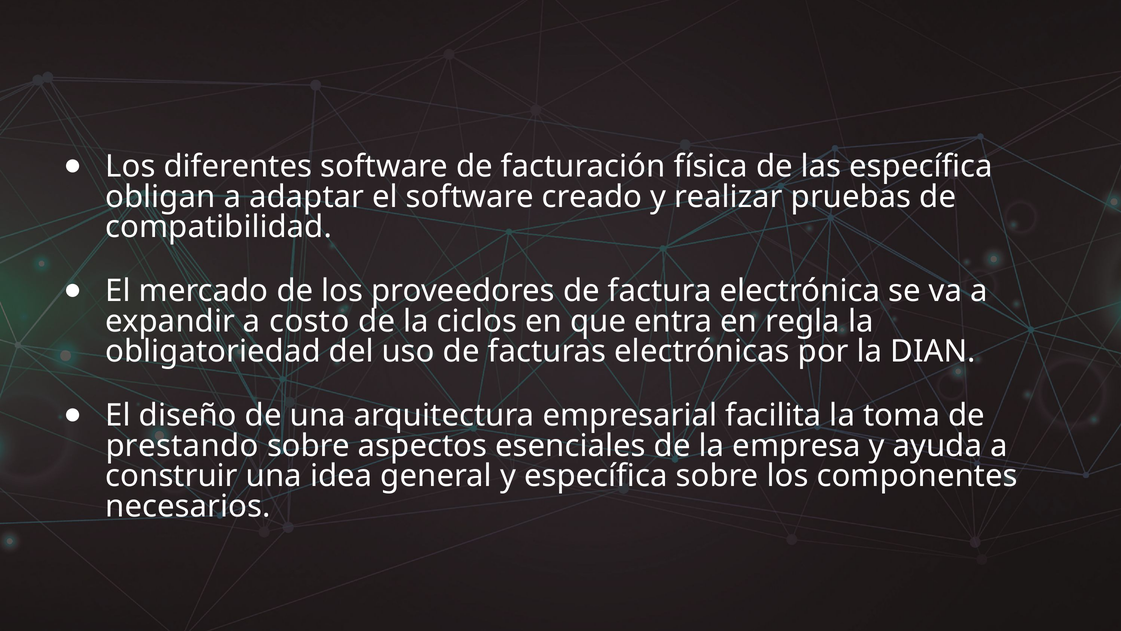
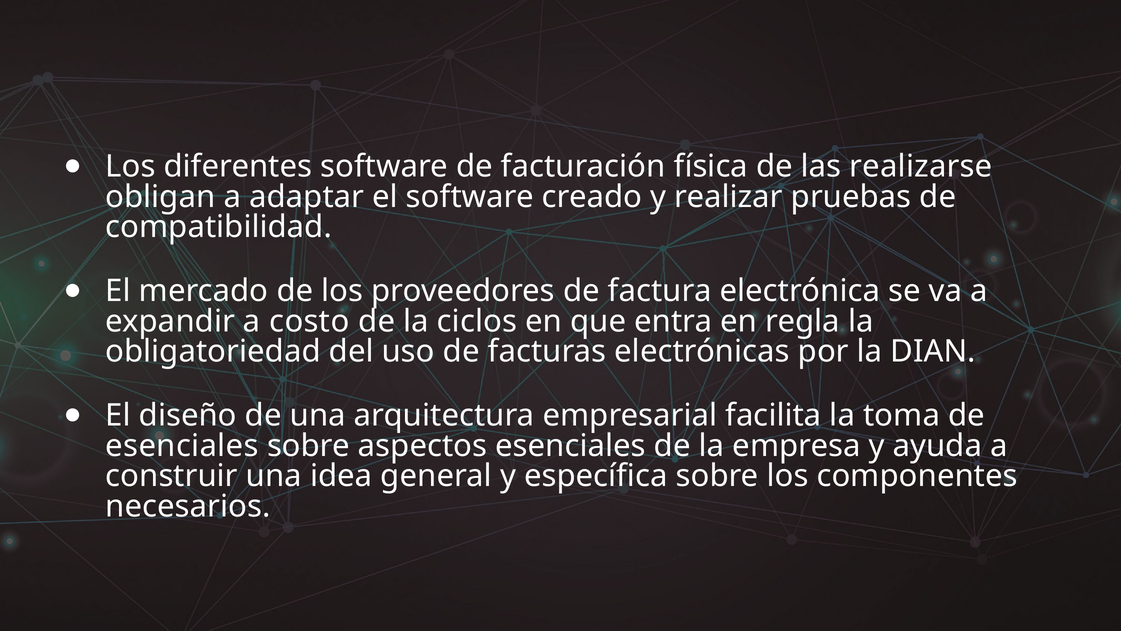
las específica: específica -> realizarse
prestando at (182, 446): prestando -> esenciales
